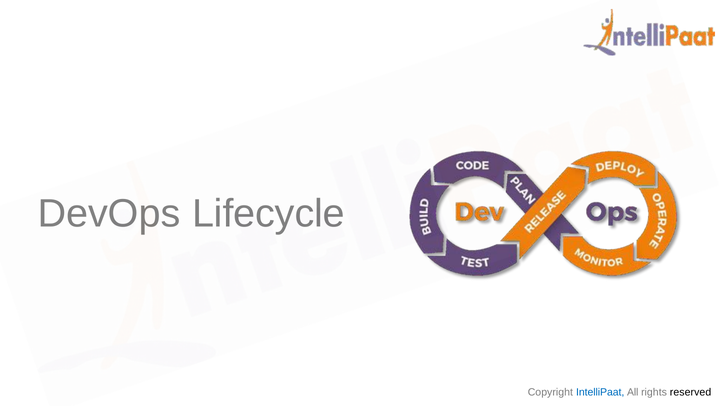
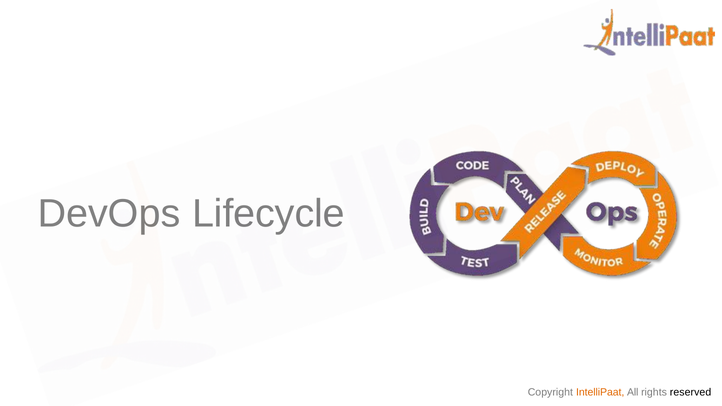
IntelliPaat colour: blue -> orange
